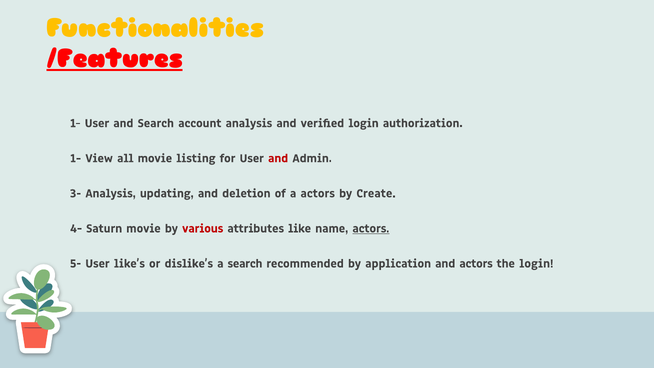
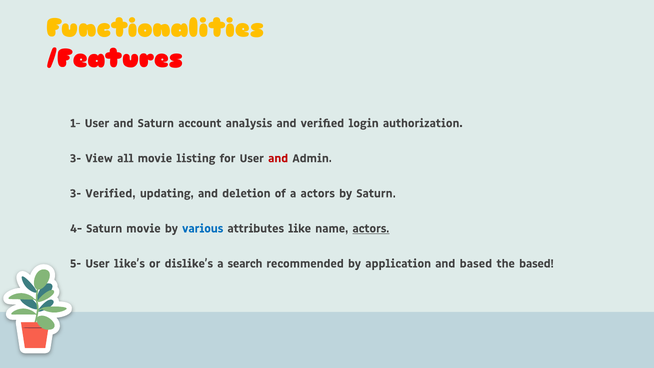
/Features underline: present -> none
and Search: Search -> Saturn
1- at (76, 158): 1- -> 3-
3- Analysis: Analysis -> Verified
by Create: Create -> Saturn
various colour: red -> blue
and actors: actors -> based
the login: login -> based
